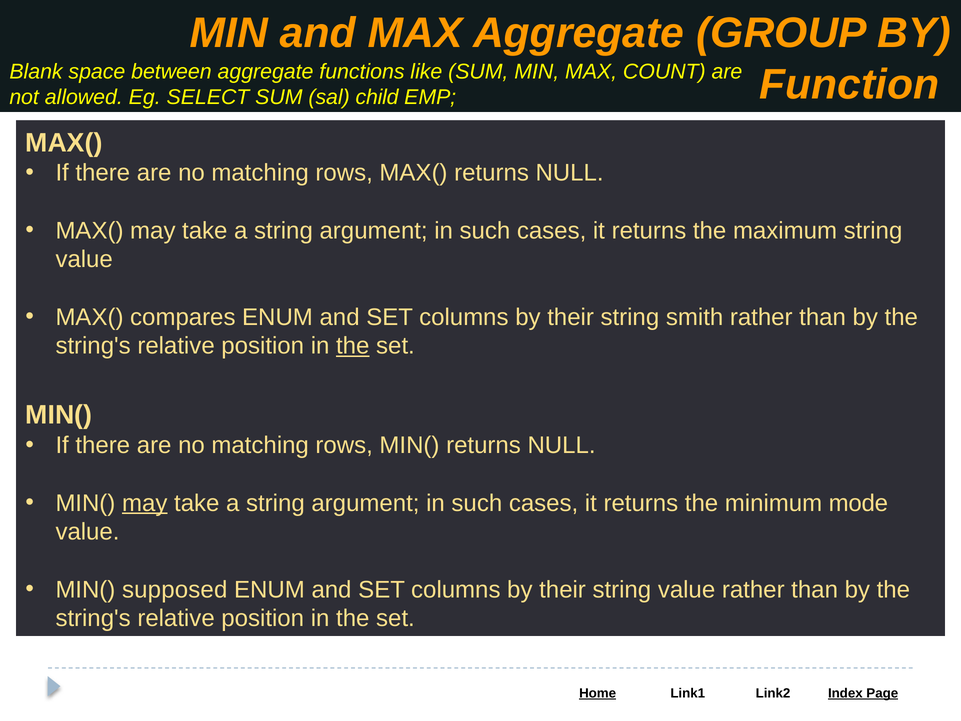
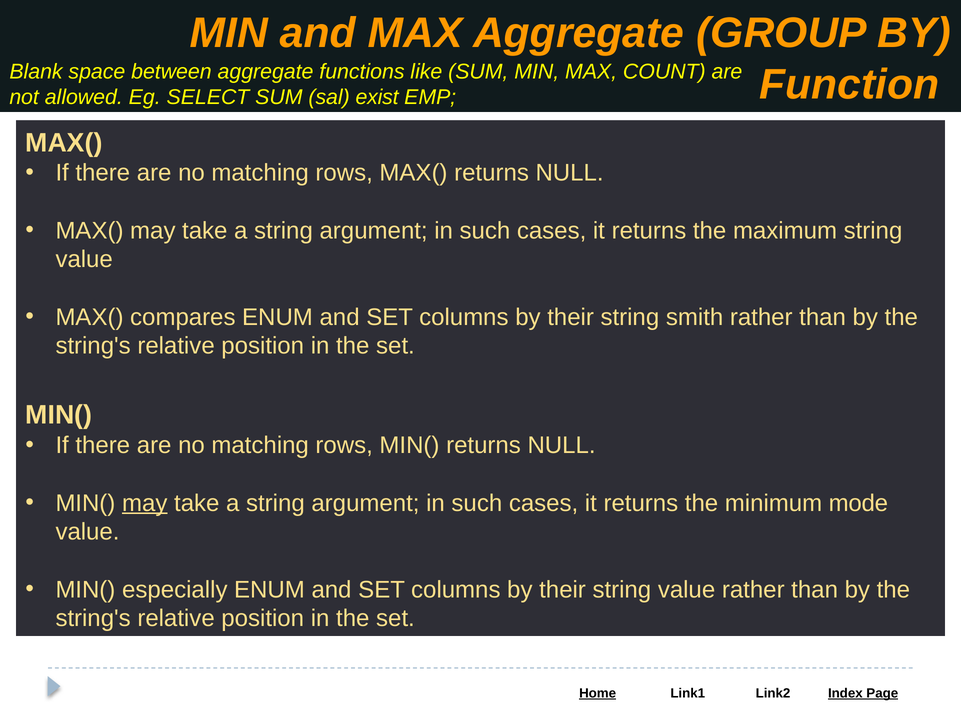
child: child -> exist
the at (353, 346) underline: present -> none
supposed: supposed -> especially
